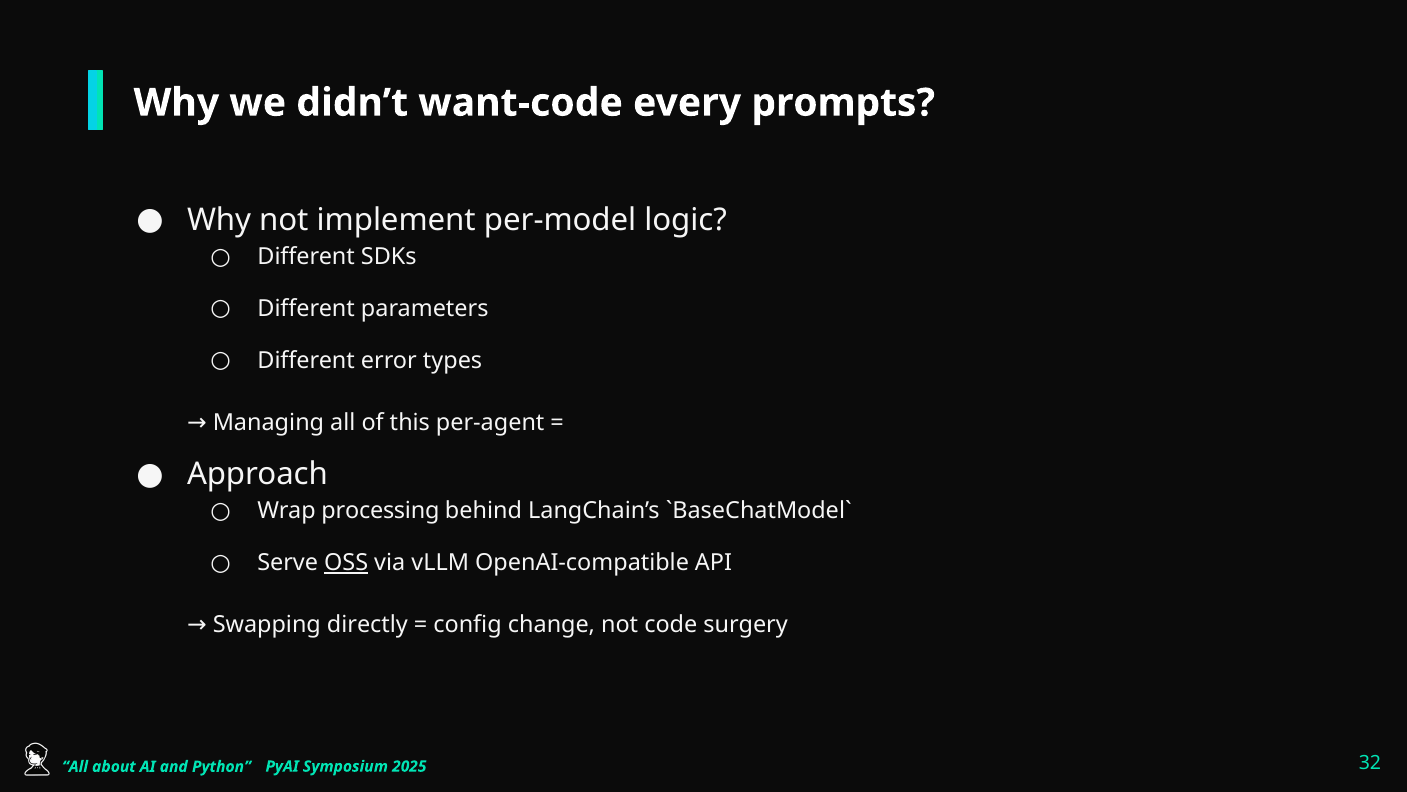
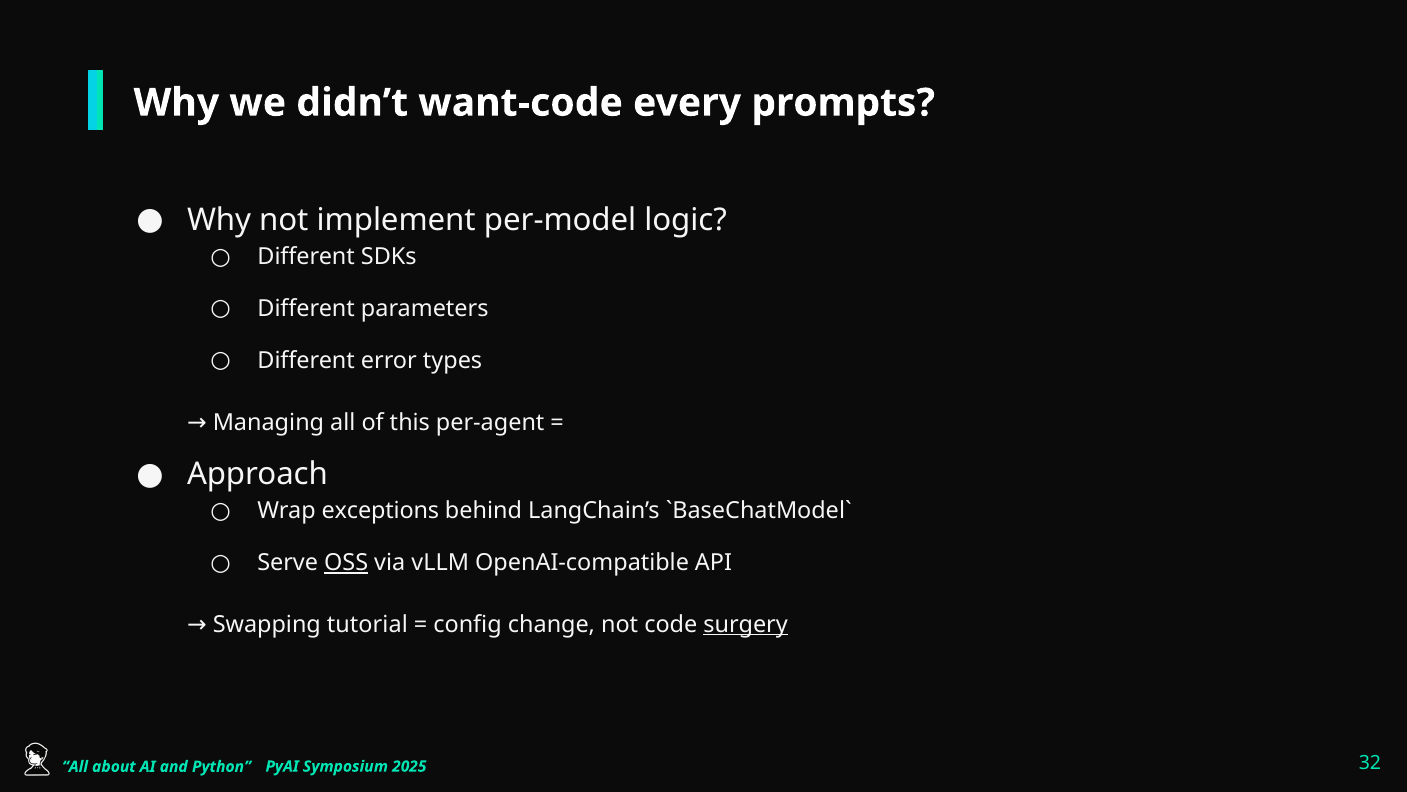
processing: processing -> exceptions
directly: directly -> tutorial
surgery underline: none -> present
